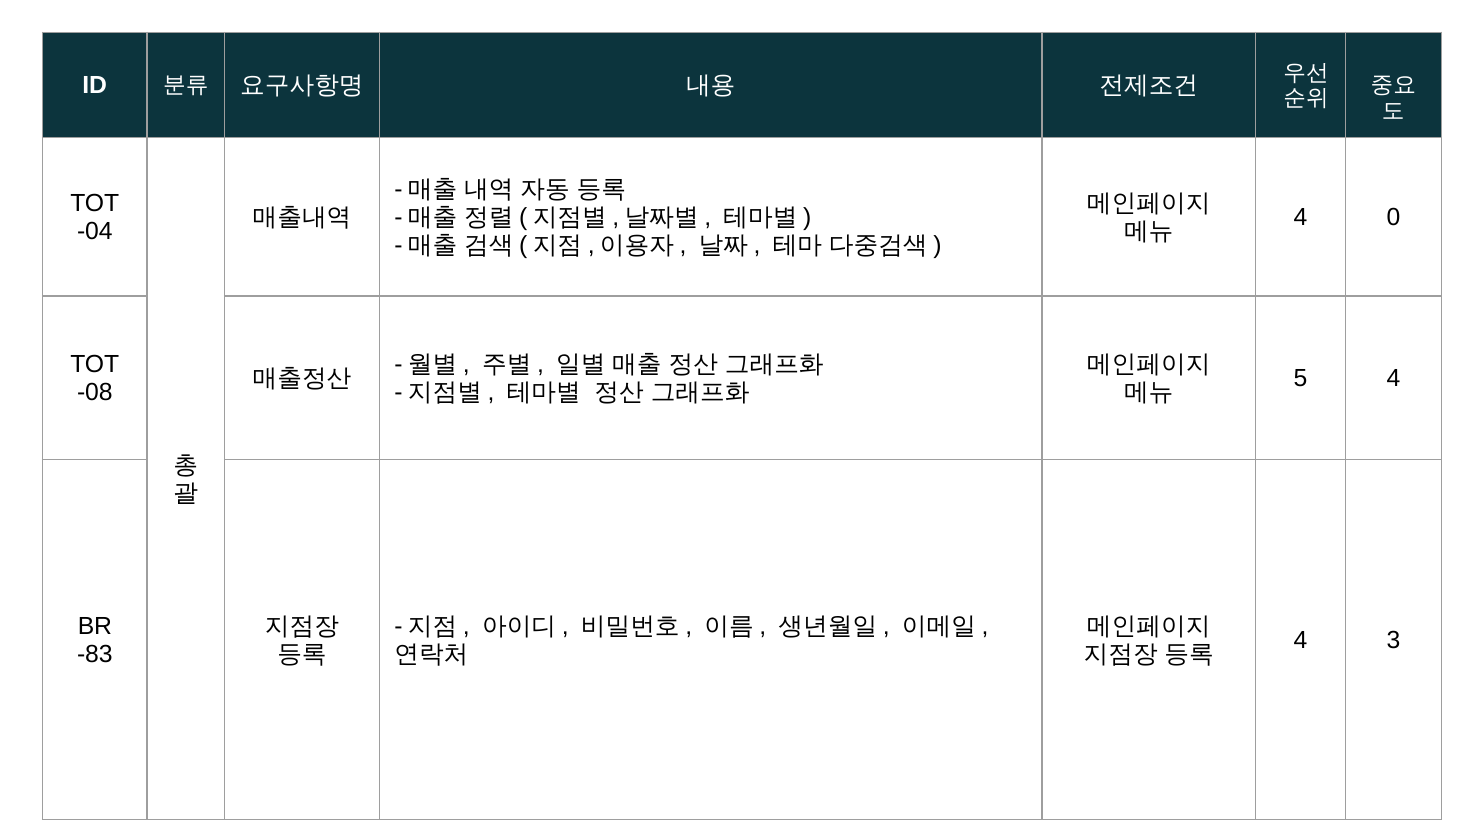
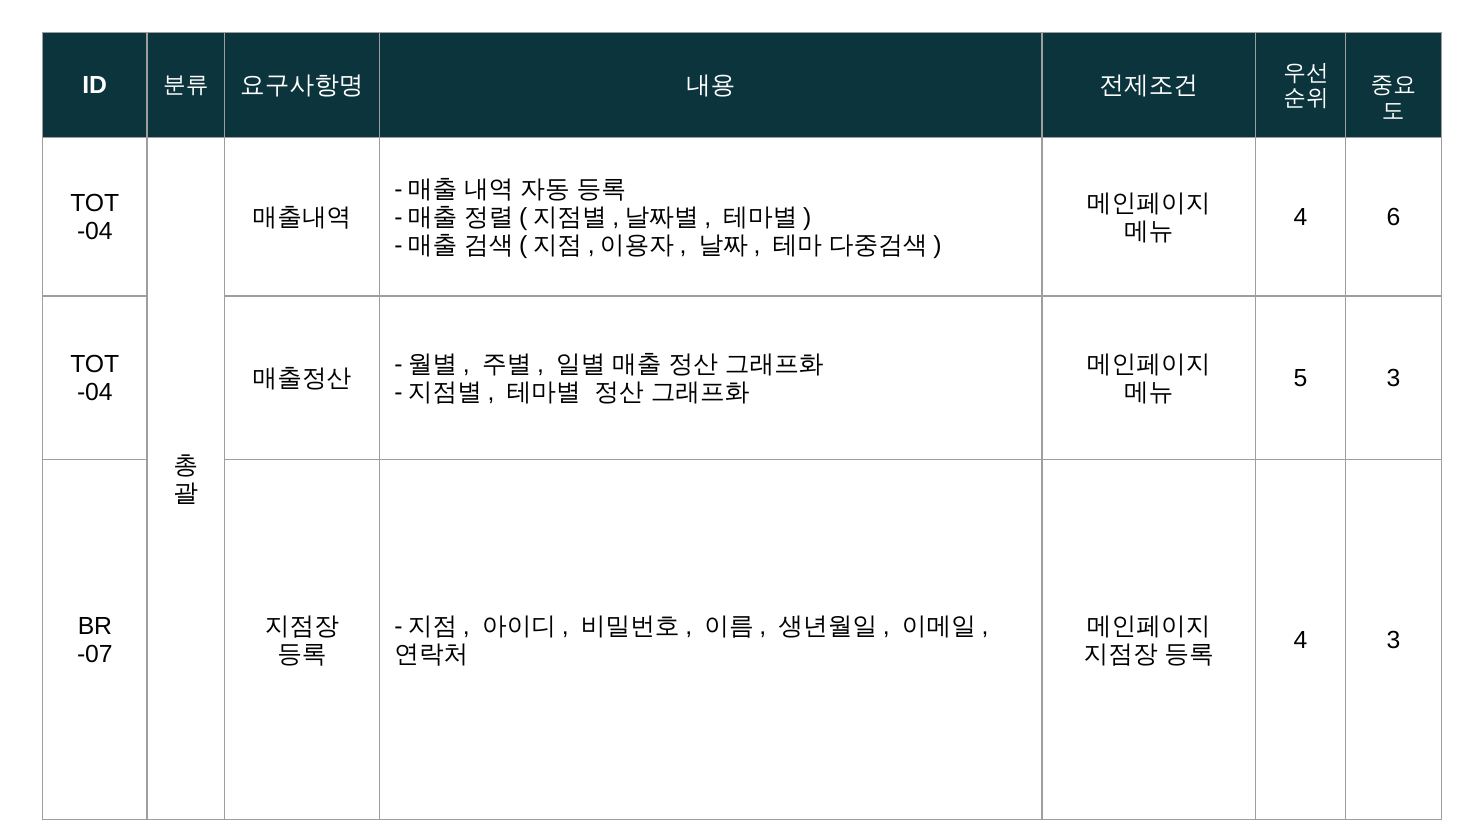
0: 0 -> 6
5 4: 4 -> 3
-08 at (95, 392): -08 -> -04
-83: -83 -> -07
